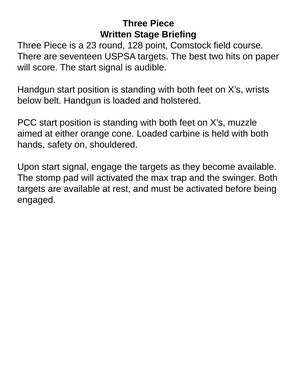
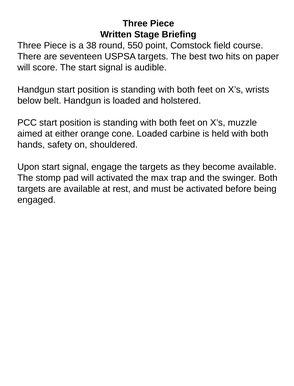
23: 23 -> 38
128: 128 -> 550
